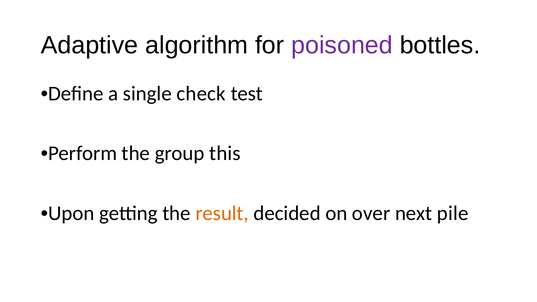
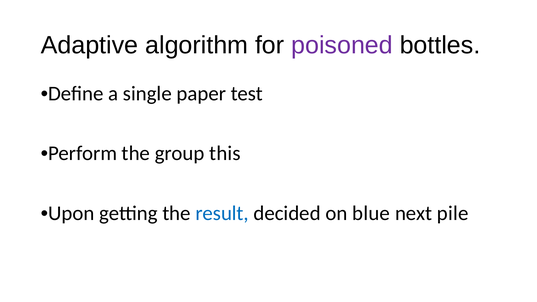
check: check -> paper
result colour: orange -> blue
over: over -> blue
